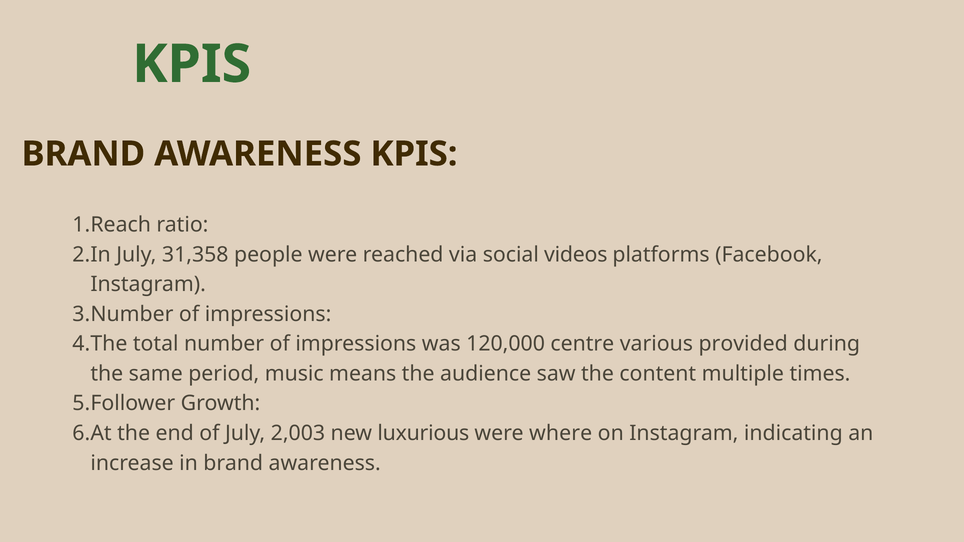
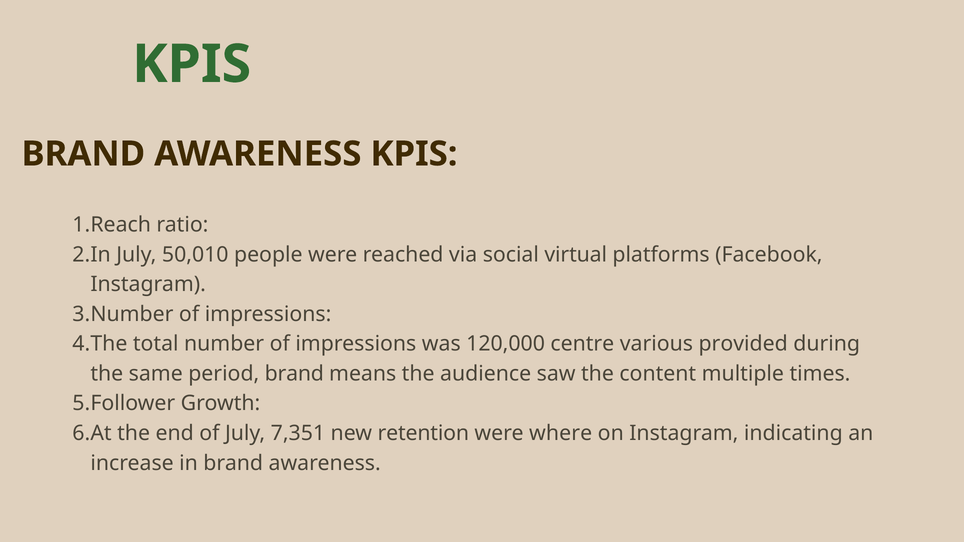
31,358: 31,358 -> 50,010
videos: videos -> virtual
period music: music -> brand
2,003: 2,003 -> 7,351
luxurious: luxurious -> retention
